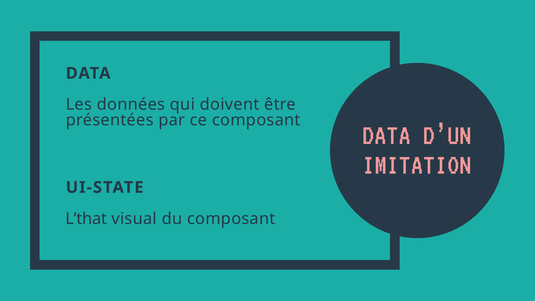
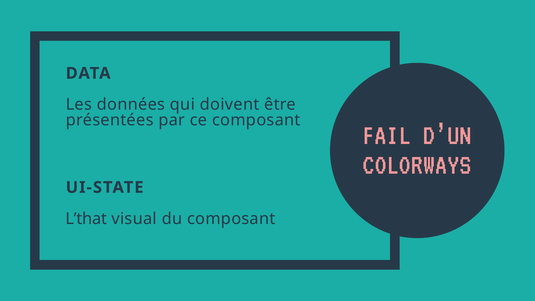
DATA at (386, 134): DATA -> FAIL
IMITATION: IMITATION -> COLORWAYS
